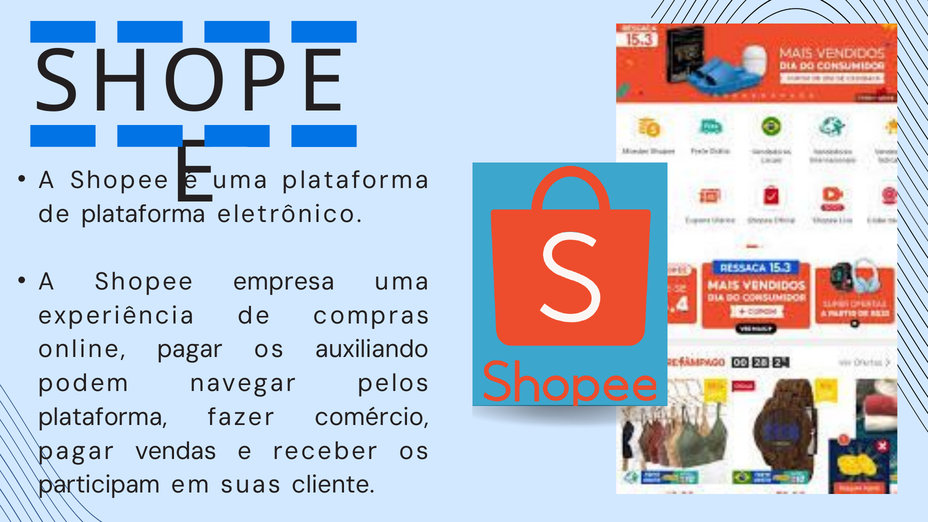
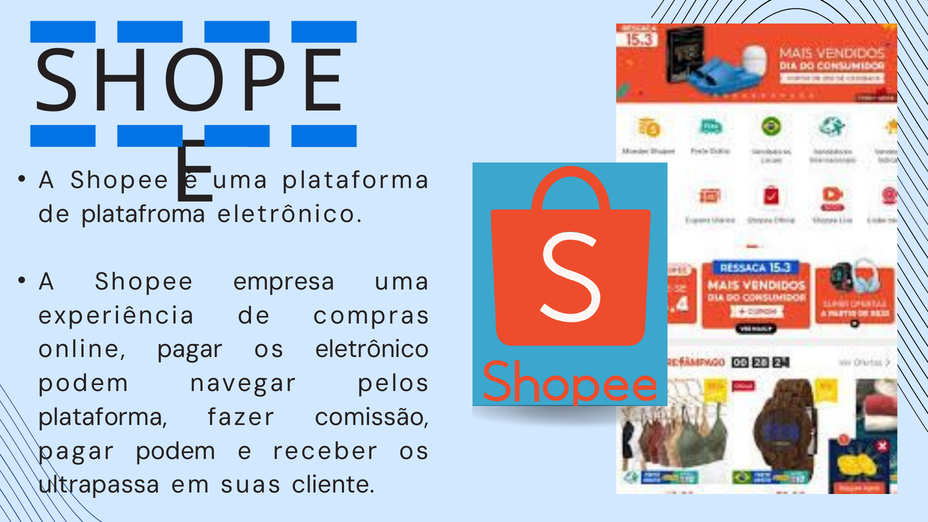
de plataforma: plataforma -> platafroma
os auxiliando: auxiliando -> eletrônico
comércio: comércio -> comissão
pagar vendas: vendas -> podem
participam: participam -> ultrapassa
